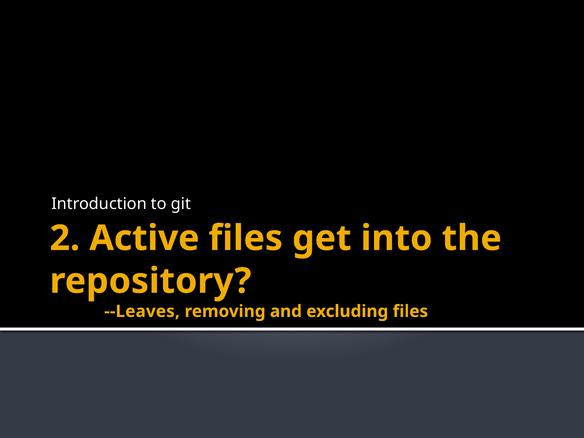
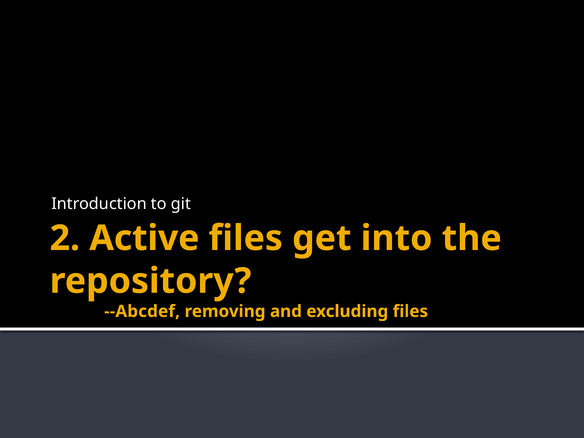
--Leaves: --Leaves -> --Abcdef
